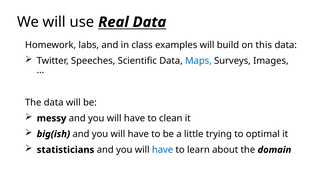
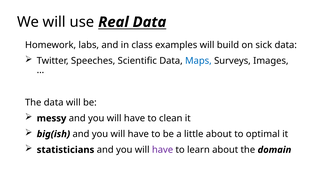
this: this -> sick
little trying: trying -> about
have at (163, 150) colour: blue -> purple
